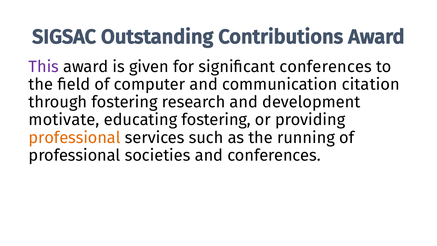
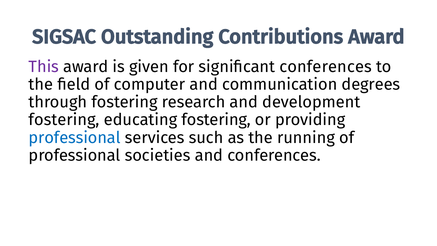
citation: citation -> degrees
motivate at (64, 120): motivate -> fostering
professional at (75, 138) colour: orange -> blue
